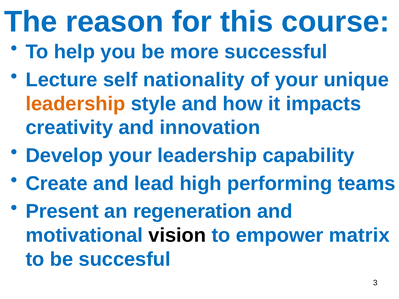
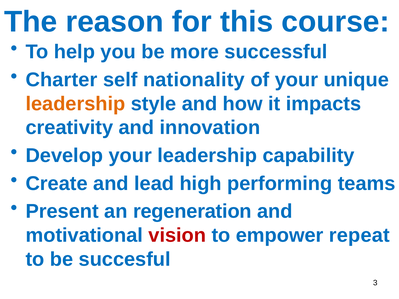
Lecture: Lecture -> Charter
vision colour: black -> red
matrix: matrix -> repeat
